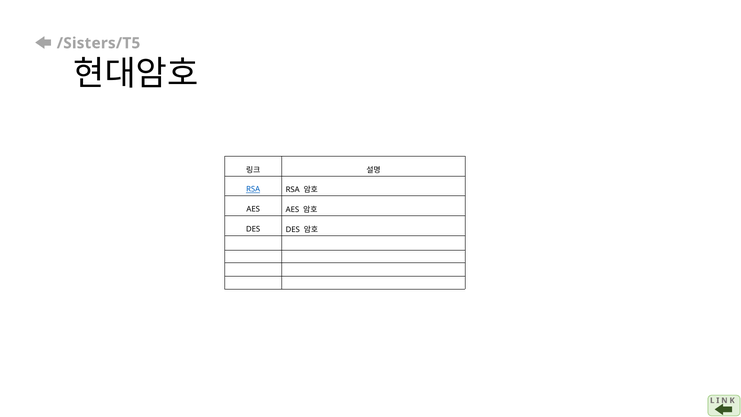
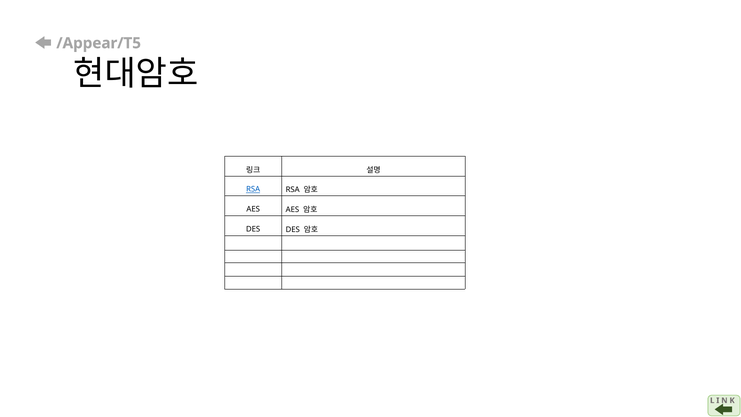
/Sisters/T5: /Sisters/T5 -> /Appear/T5
